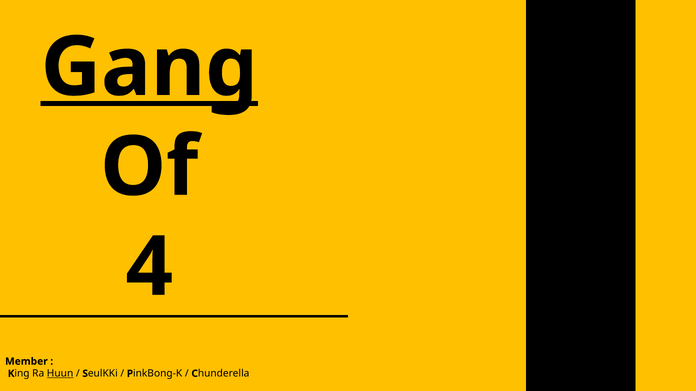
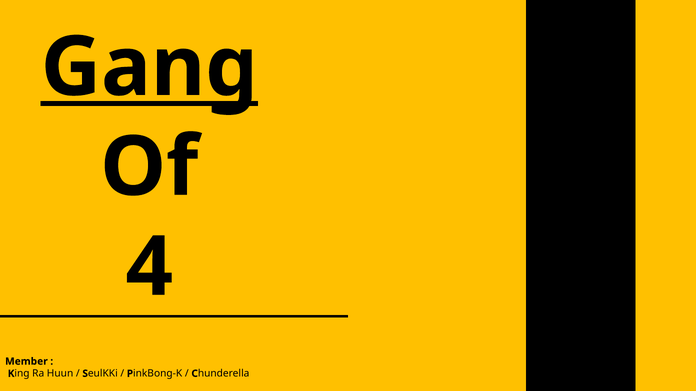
Huun underline: present -> none
